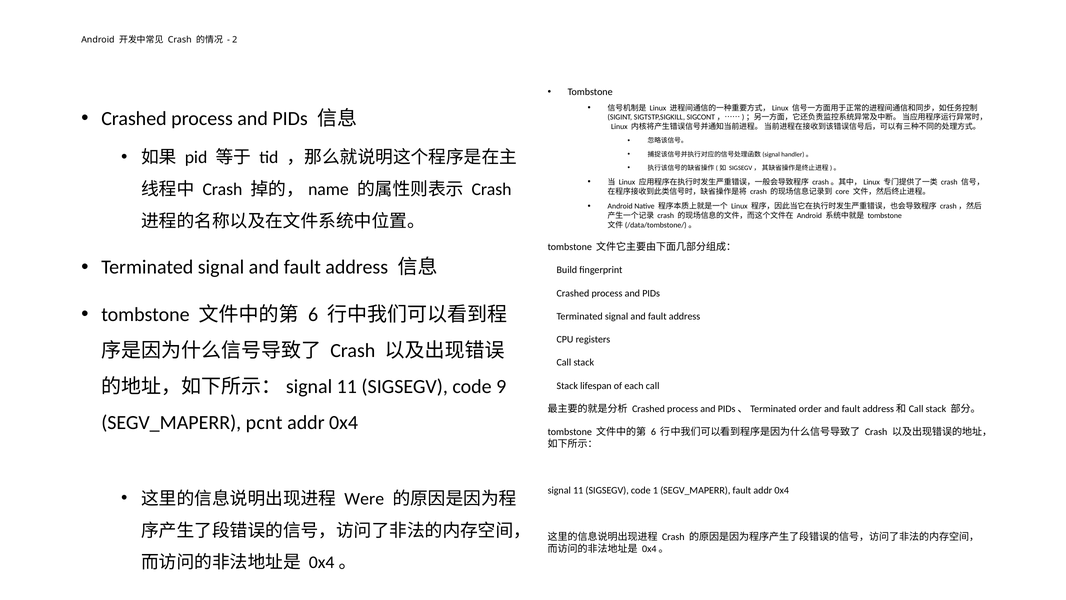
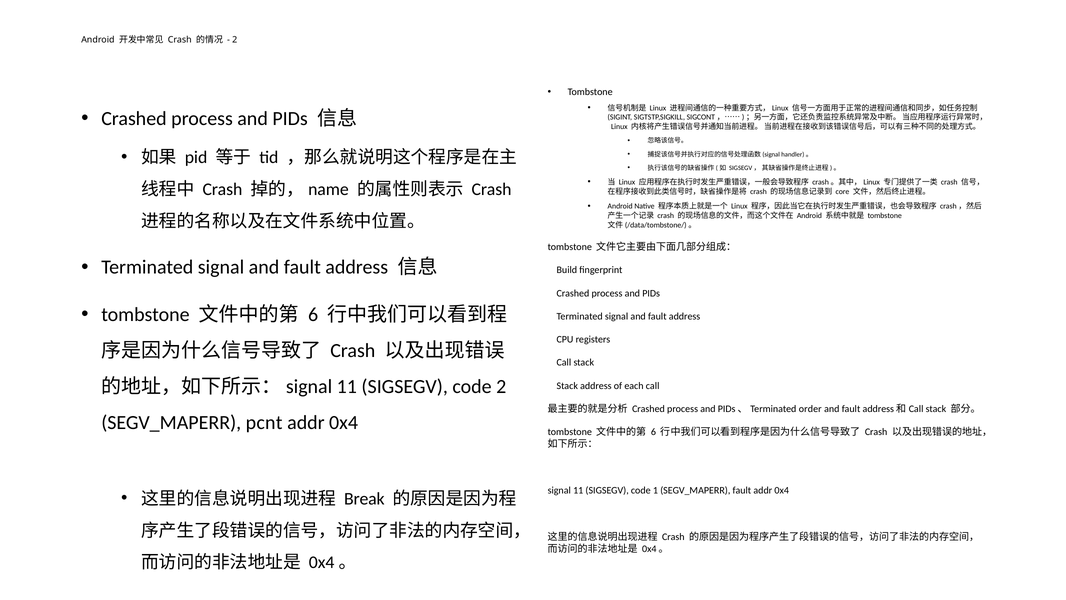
code 9: 9 -> 2
Stack lifespan: lifespan -> address
Were: Were -> Break
